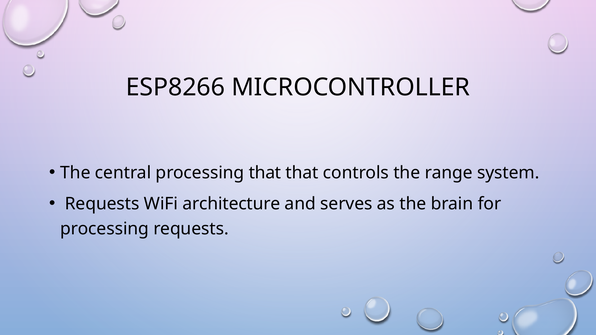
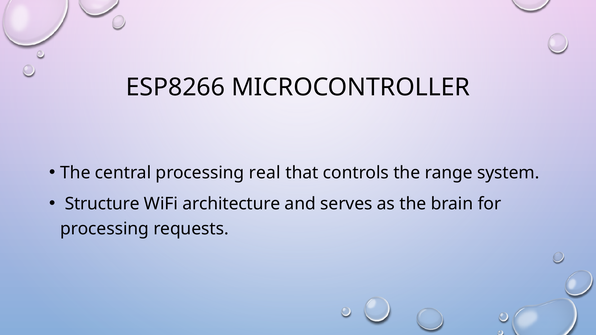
processing that: that -> real
Requests at (102, 204): Requests -> Structure
